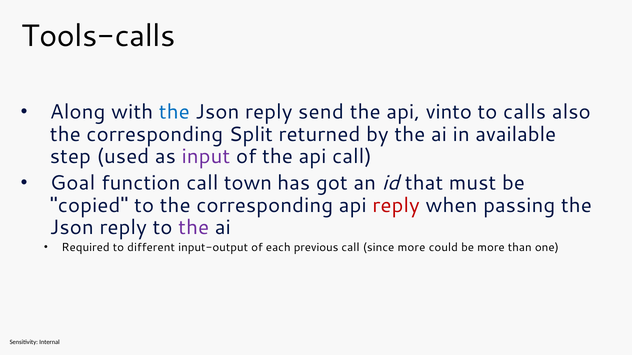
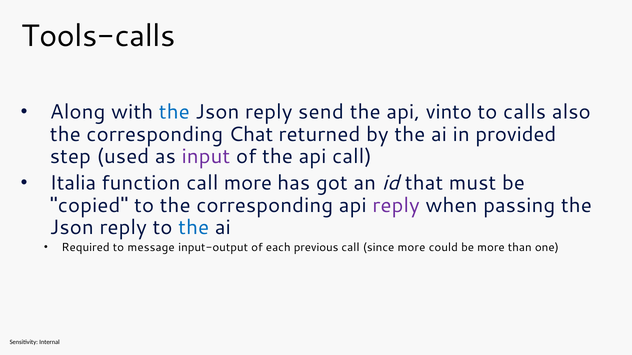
Split: Split -> Chat
available: available -> provided
Goal: Goal -> Italia
call town: town -> more
reply at (396, 206) colour: red -> purple
the at (194, 228) colour: purple -> blue
different: different -> message
